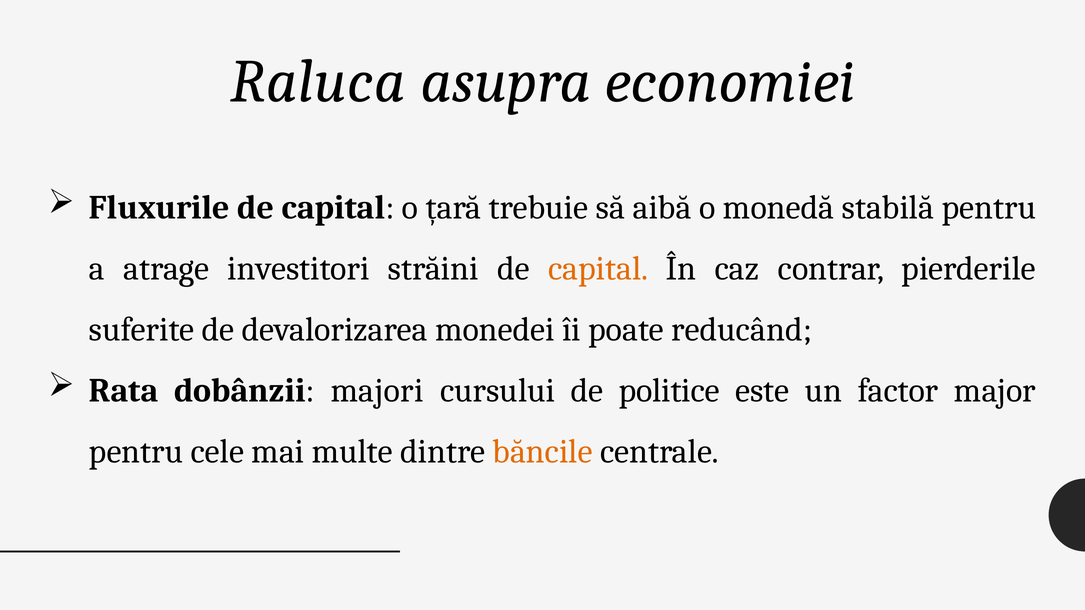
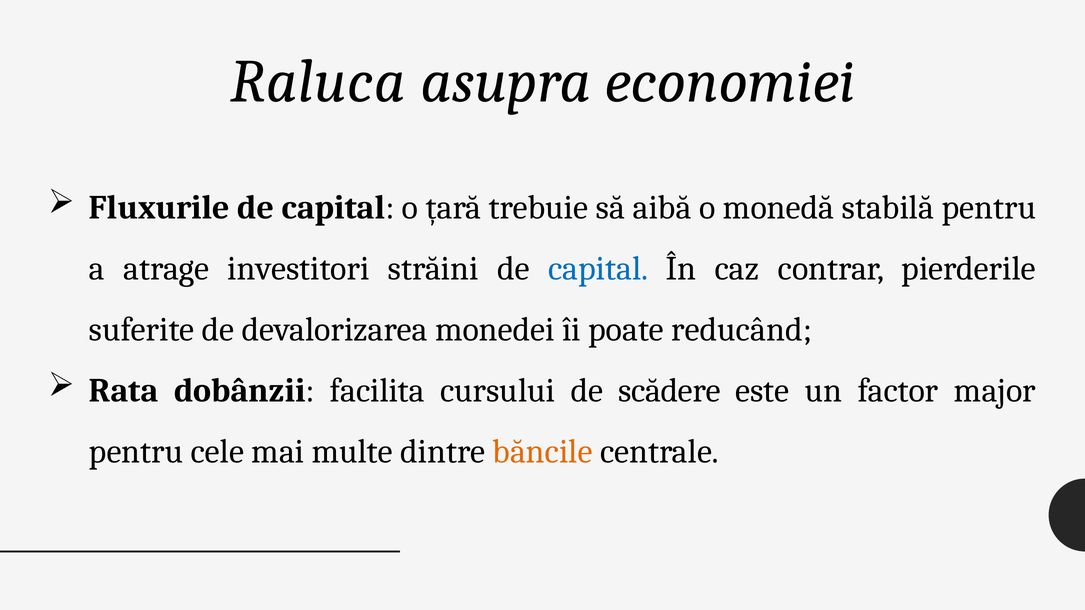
capital at (598, 268) colour: orange -> blue
majori: majori -> facilita
politice: politice -> scădere
